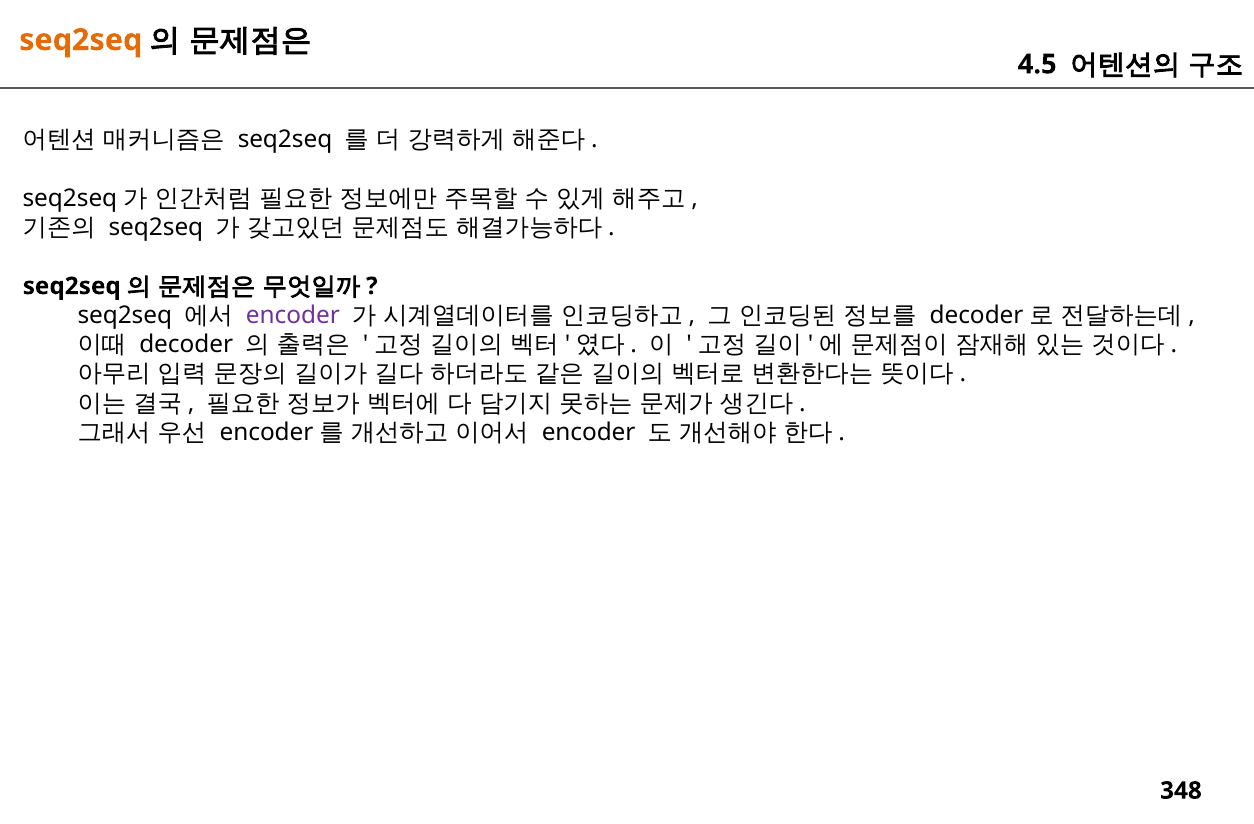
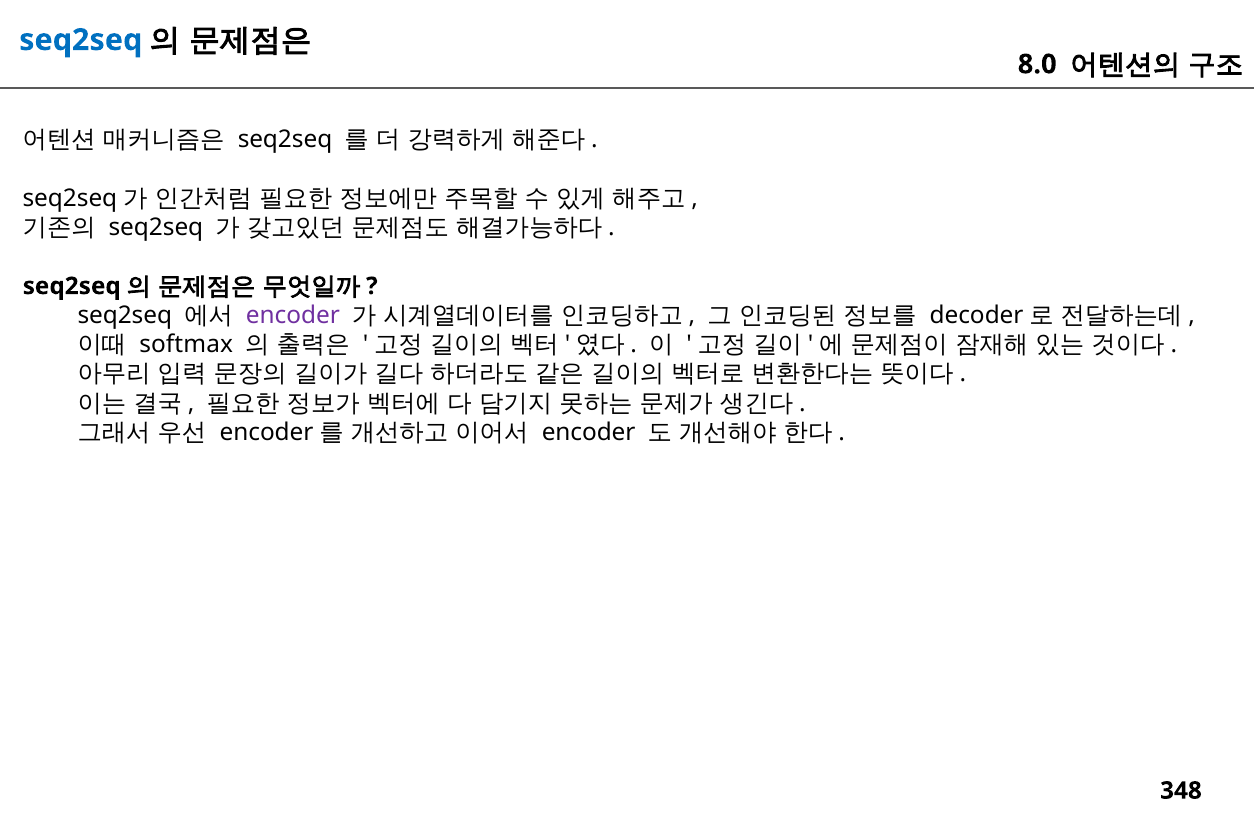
seq2seq at (81, 40) colour: orange -> blue
4.5: 4.5 -> 8.0
decoder: decoder -> softmax
